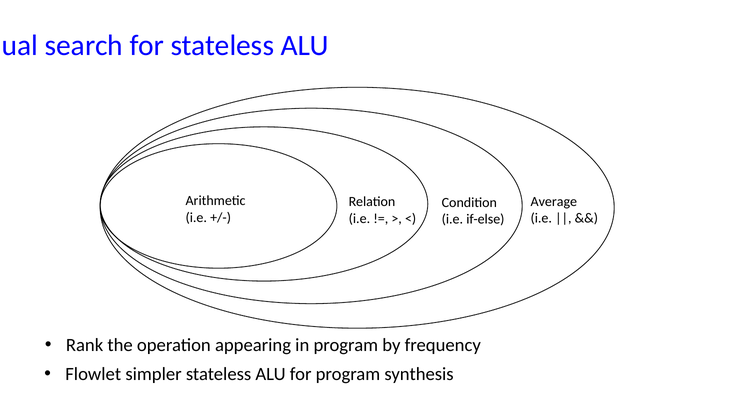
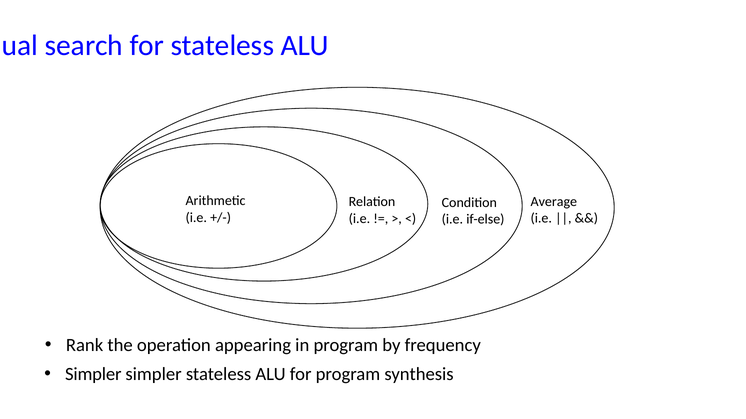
Flowlet at (93, 375): Flowlet -> Simpler
